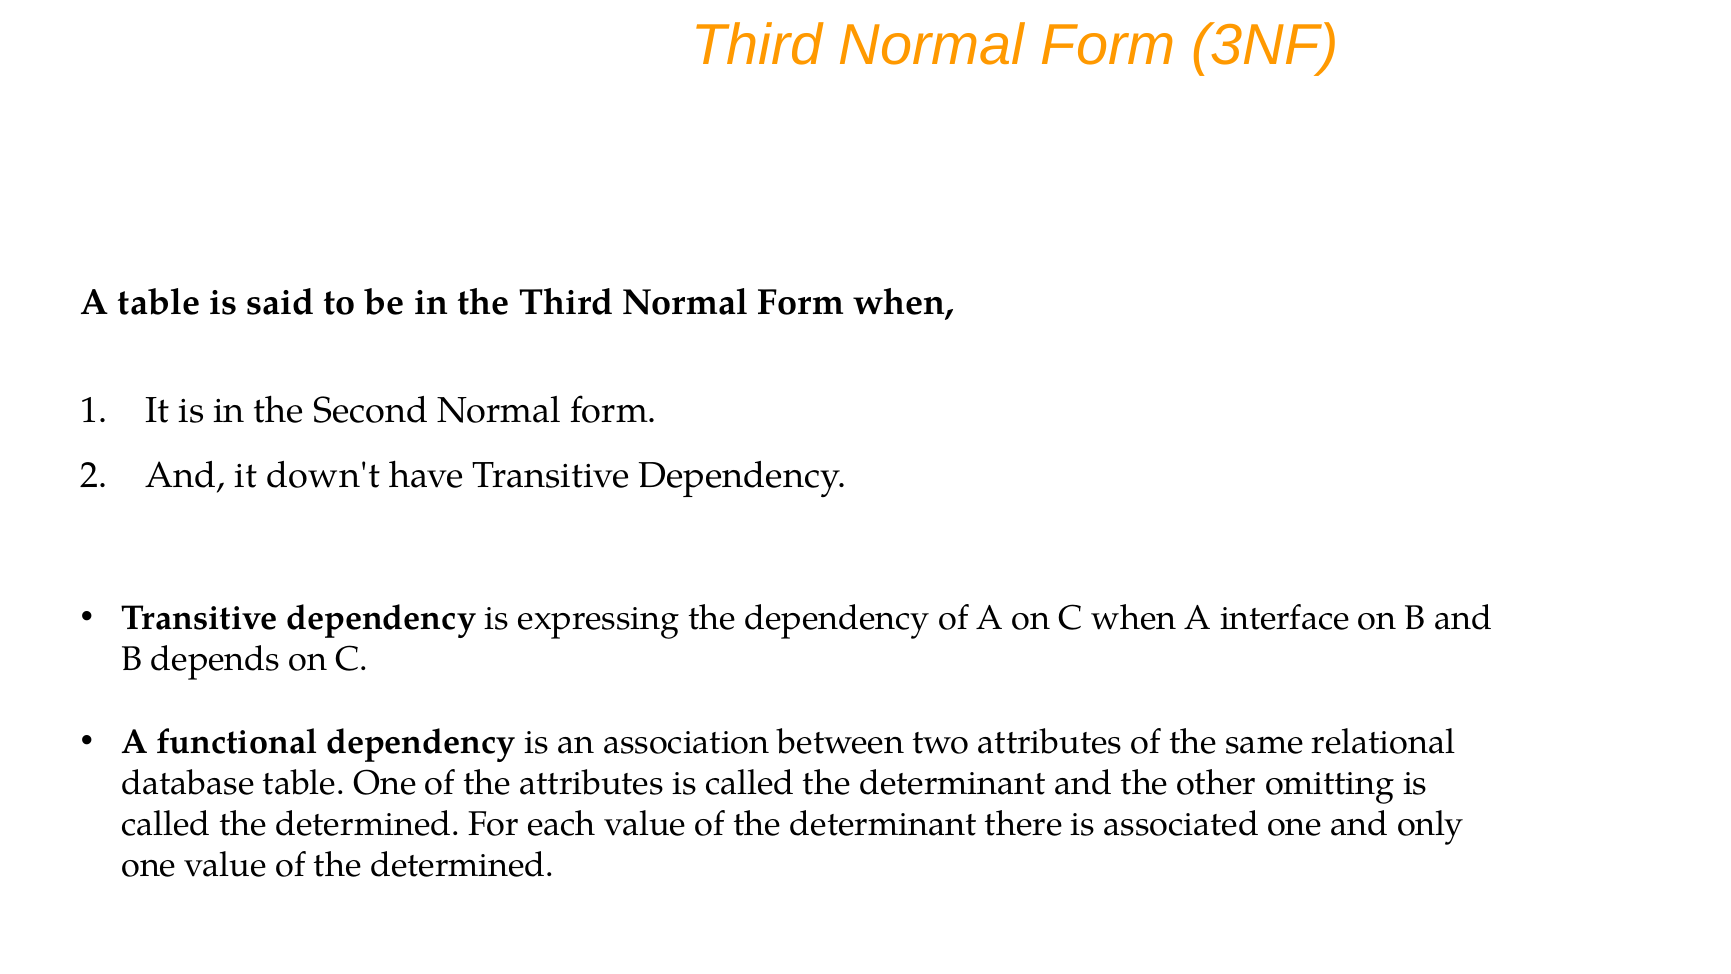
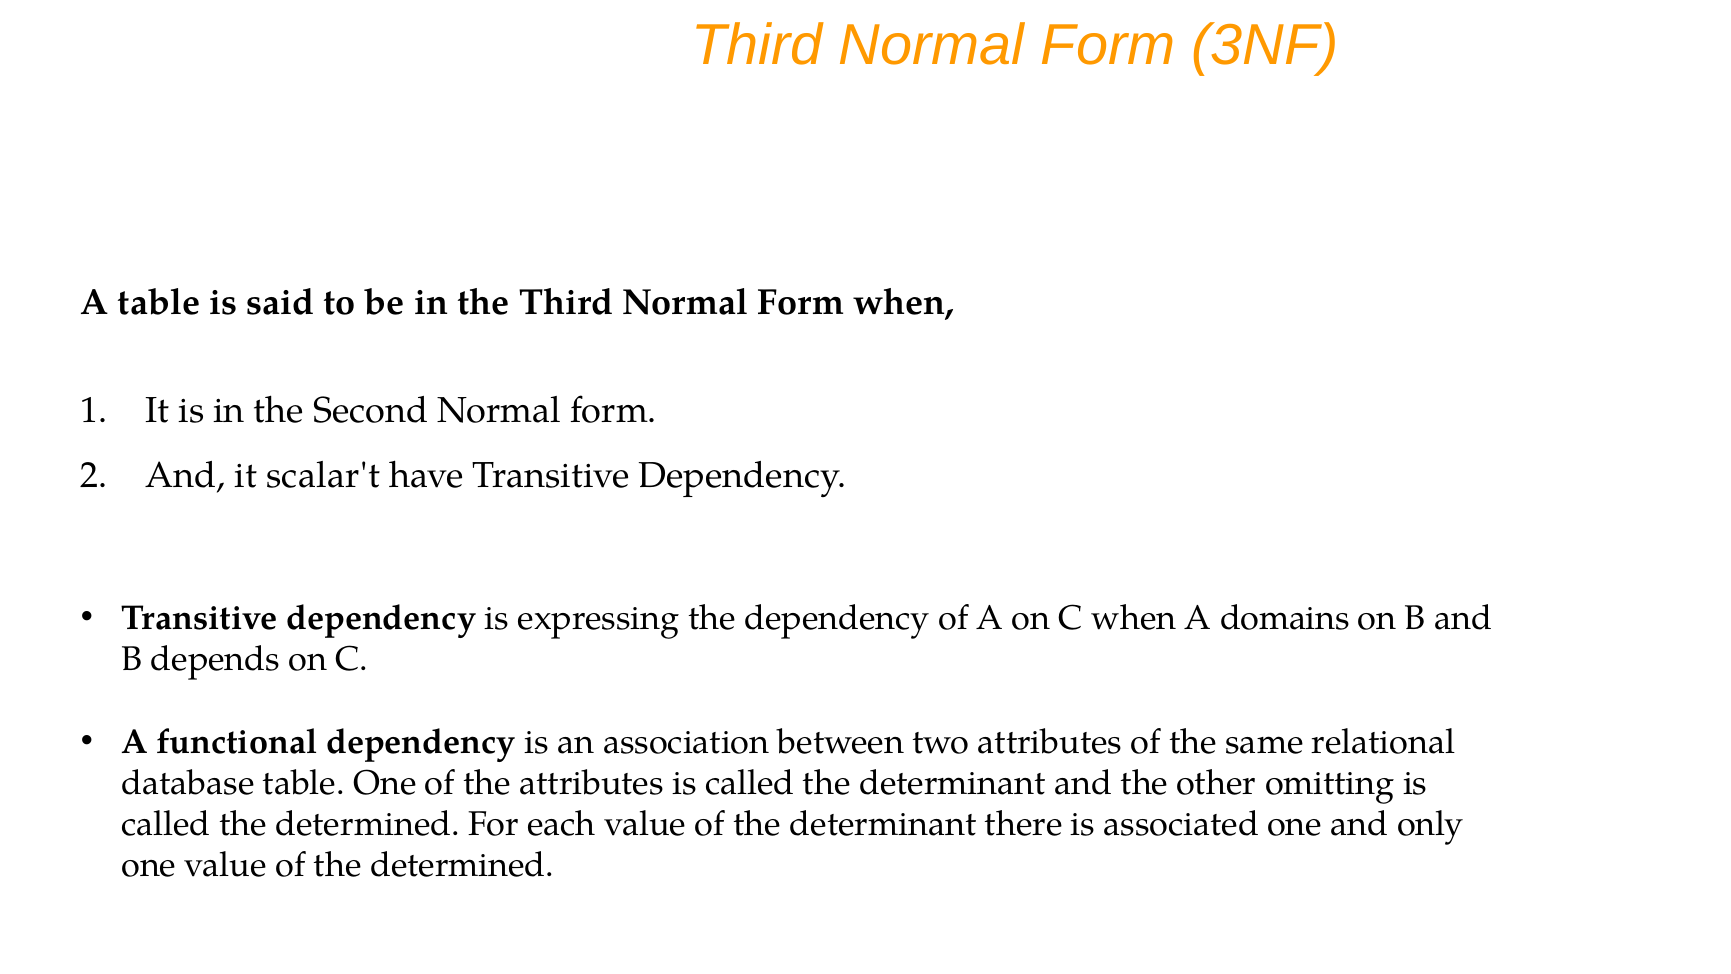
down't: down't -> scalar't
interface: interface -> domains
